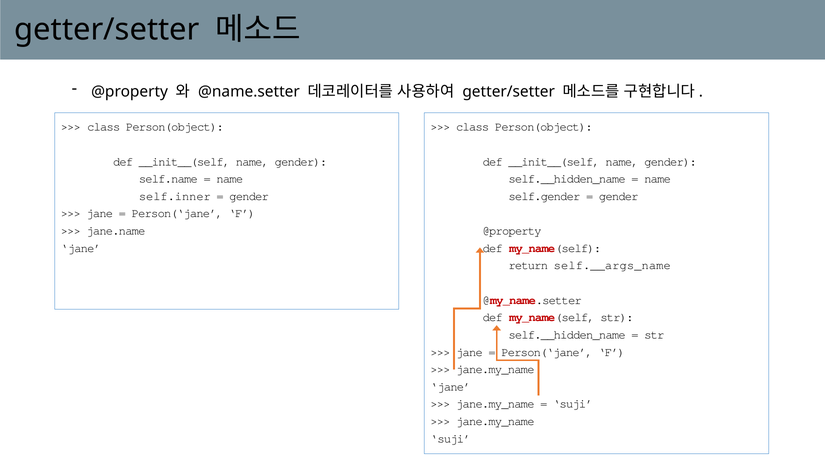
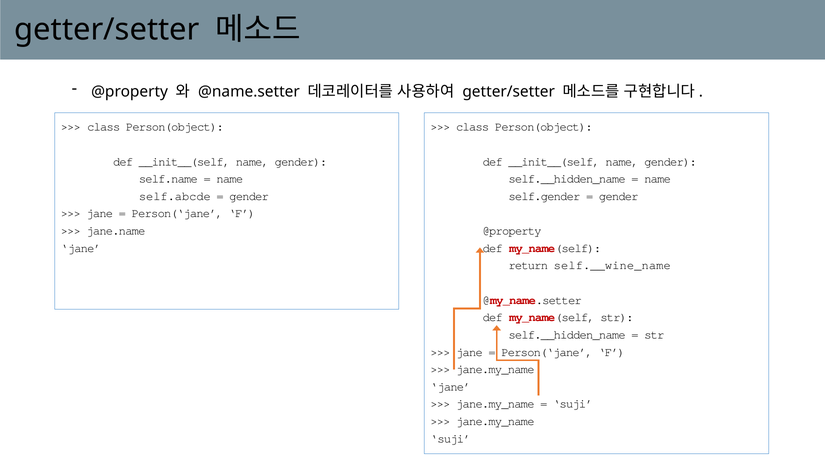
self.inner: self.inner -> self.abcde
self.__args_name: self.__args_name -> self.__wine_name
